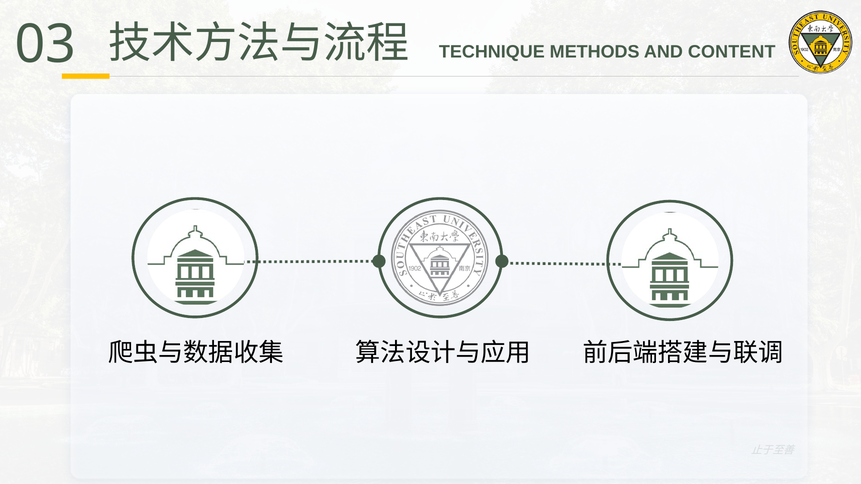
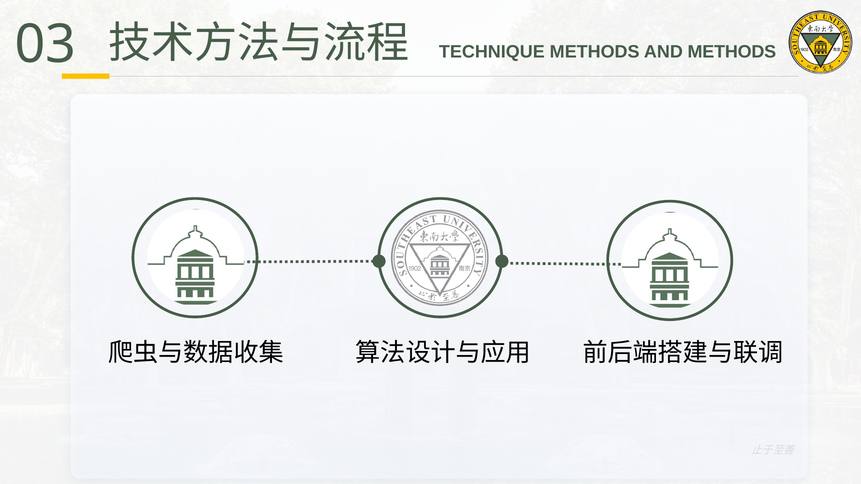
AND CONTENT: CONTENT -> METHODS
